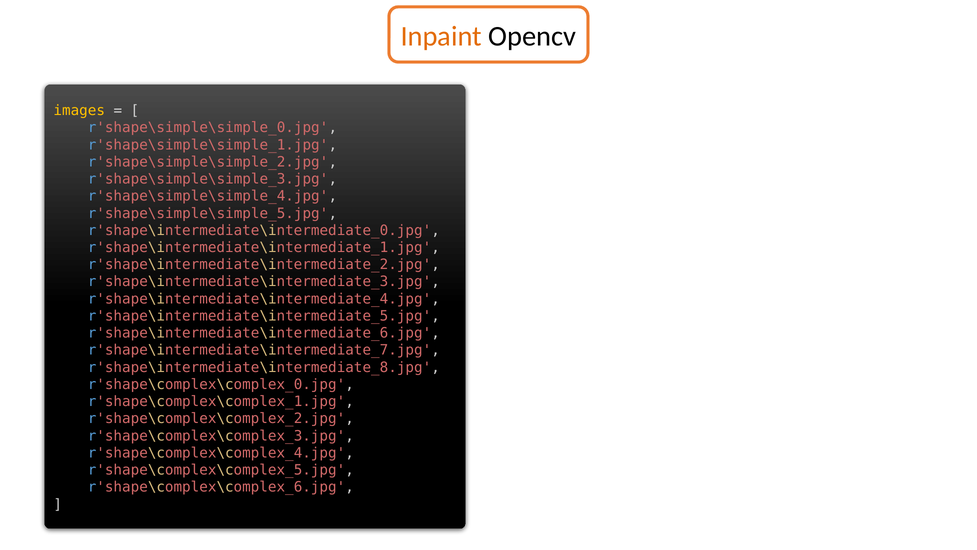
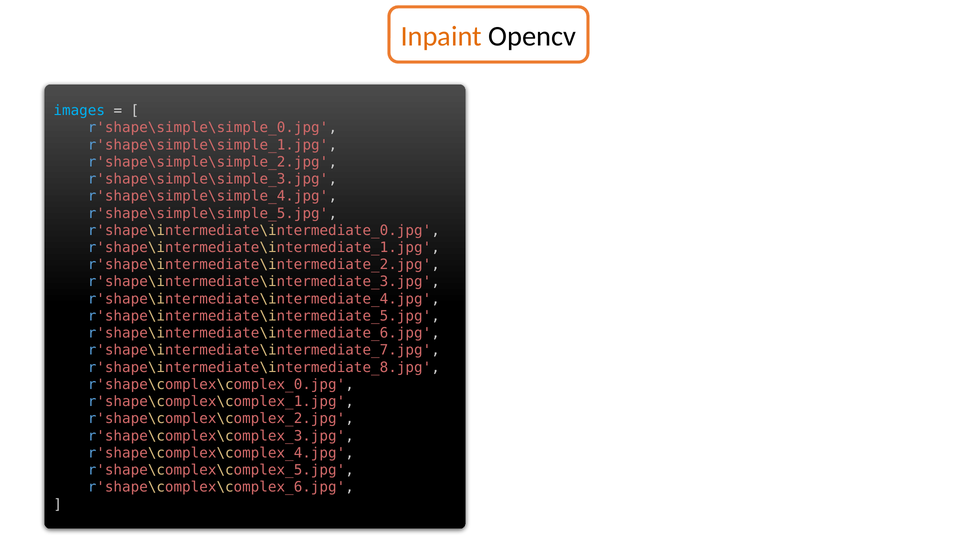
images colour: yellow -> light blue
